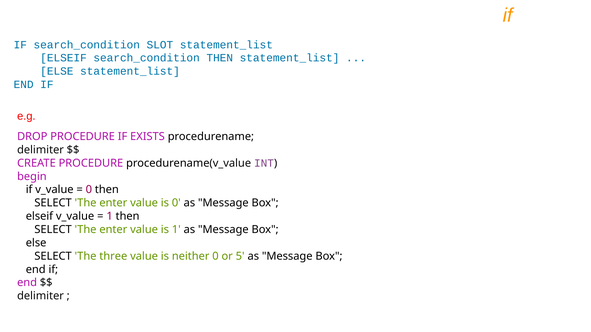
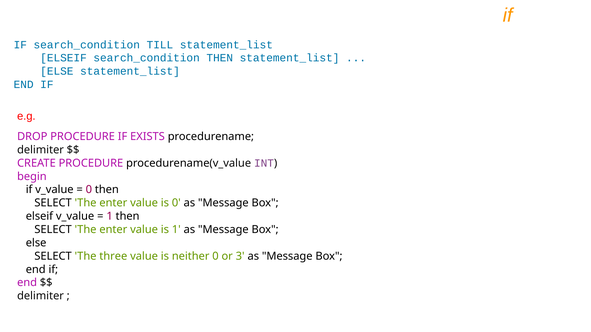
SLOT: SLOT -> TILL
5: 5 -> 3
